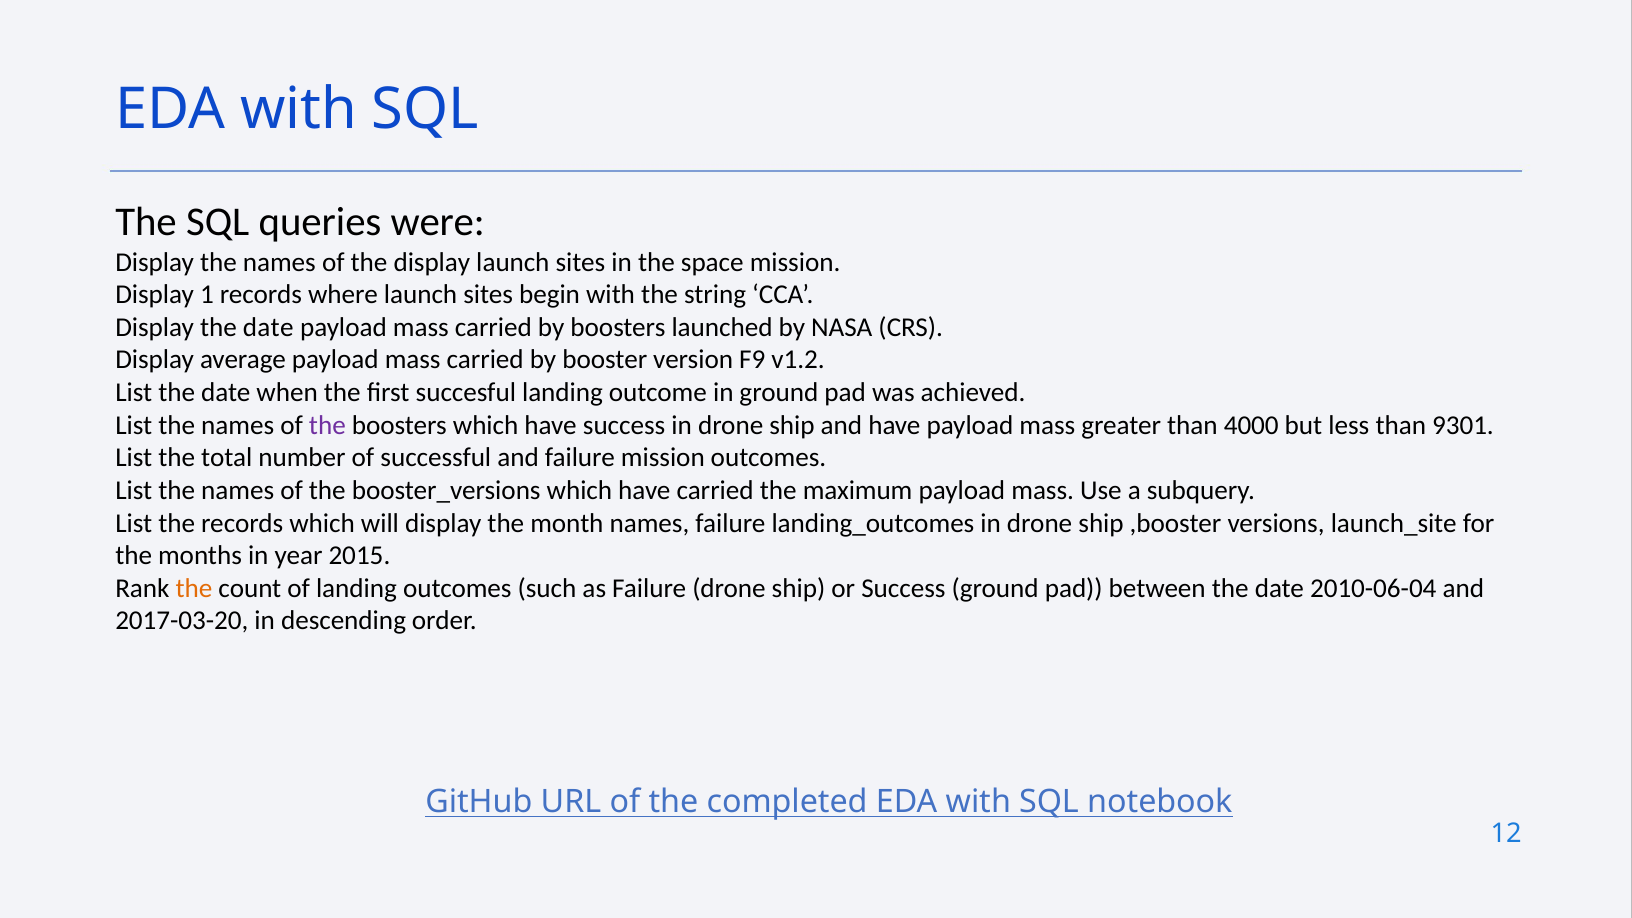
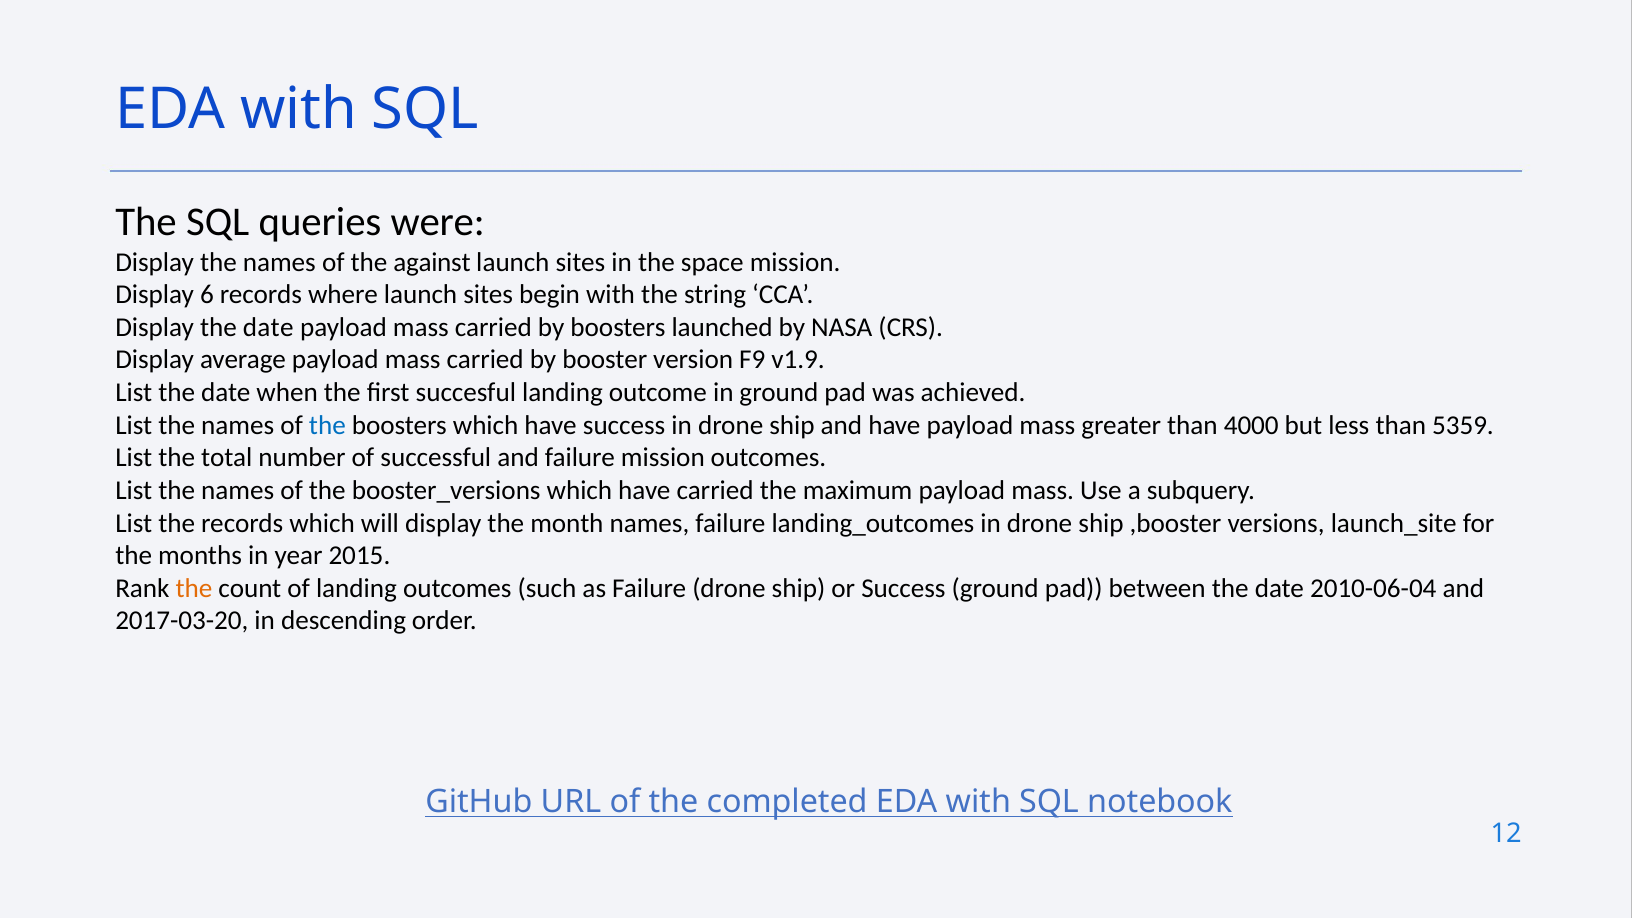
the display: display -> against
1: 1 -> 6
v1.2: v1.2 -> v1.9
the at (327, 425) colour: purple -> blue
9301: 9301 -> 5359
